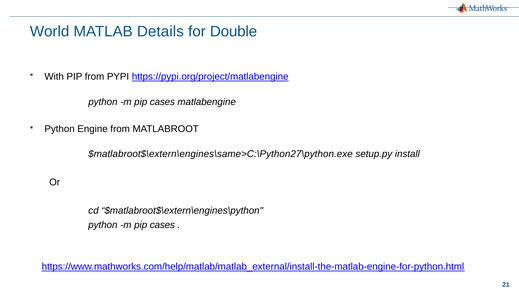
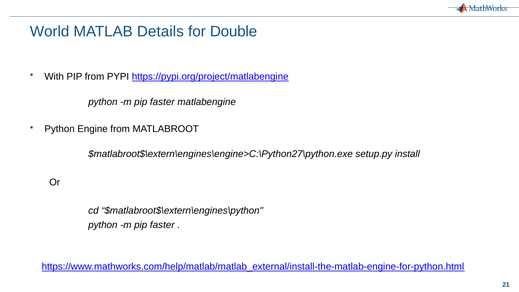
cases at (162, 102): cases -> faster
$matlabroot$\extern\engines\same>C:\Python27\python.exe: $matlabroot$\extern\engines\same>C:\Python27\python.exe -> $matlabroot$\extern\engines\engine>C:\Python27\python.exe
cases at (162, 225): cases -> faster
